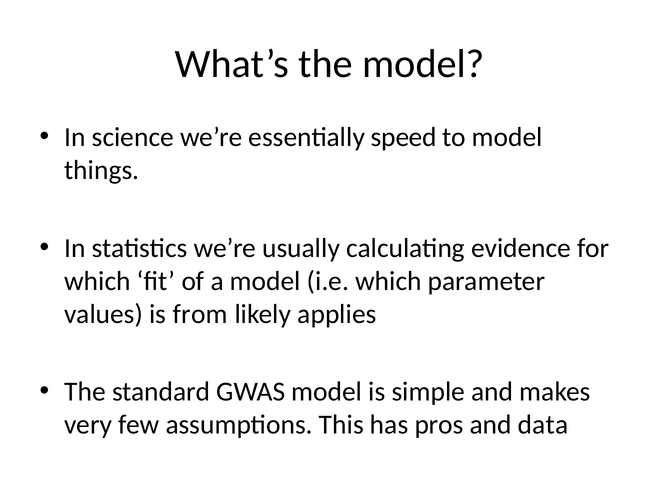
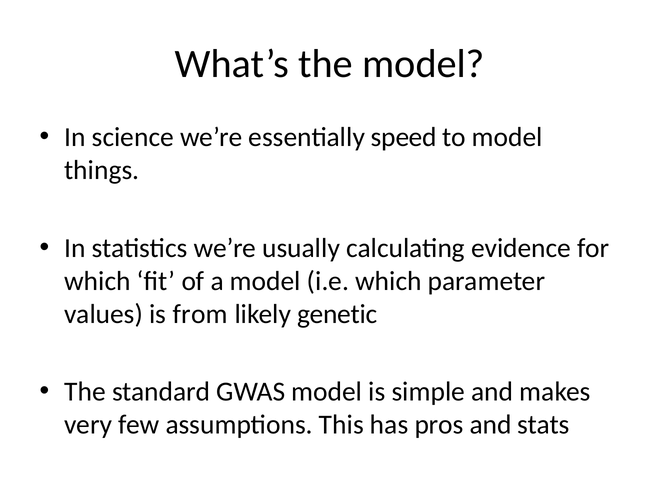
applies: applies -> genetic
data: data -> stats
